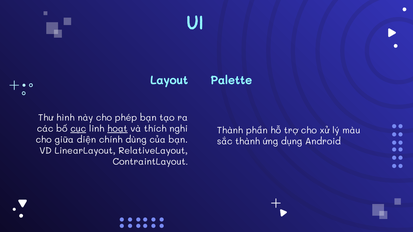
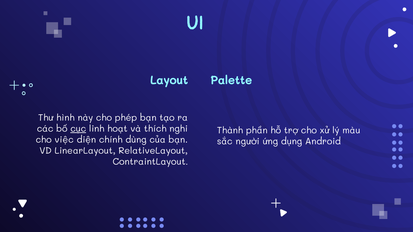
hoạt underline: present -> none
giữa: giữa -> việc
sắc thành: thành -> người
